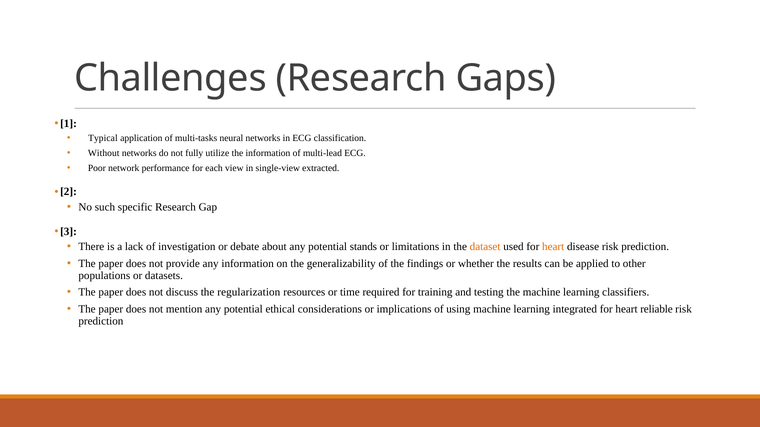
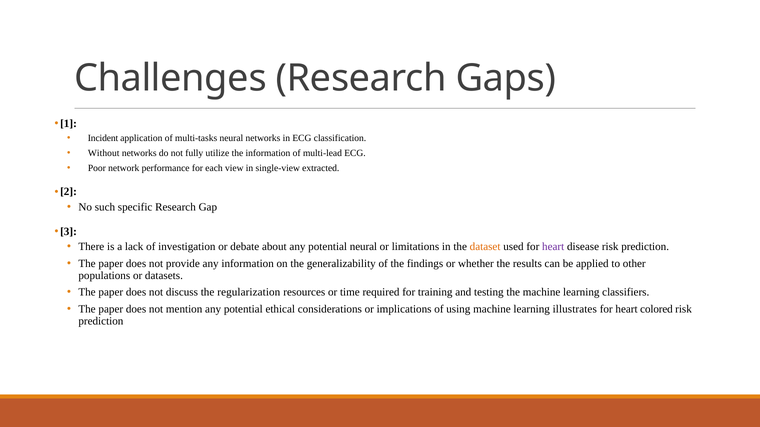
Typical: Typical -> Incident
potential stands: stands -> neural
heart at (553, 247) colour: orange -> purple
integrated: integrated -> illustrates
reliable: reliable -> colored
